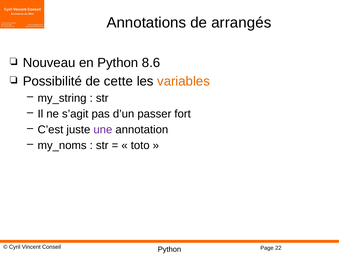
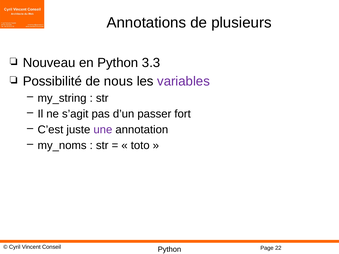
arrangés: arrangés -> plusieurs
8.6: 8.6 -> 3.3
cette: cette -> nous
variables colour: orange -> purple
